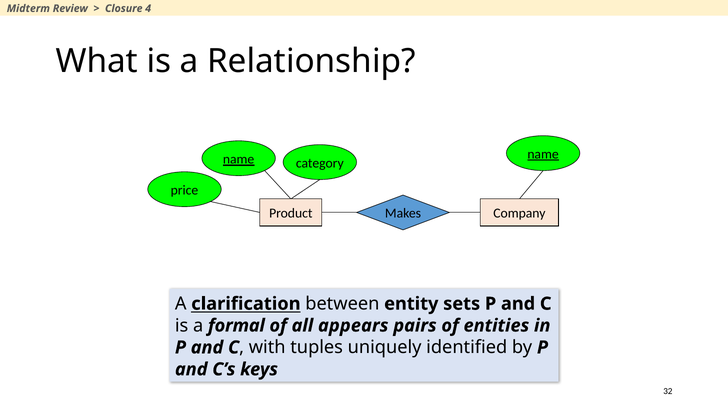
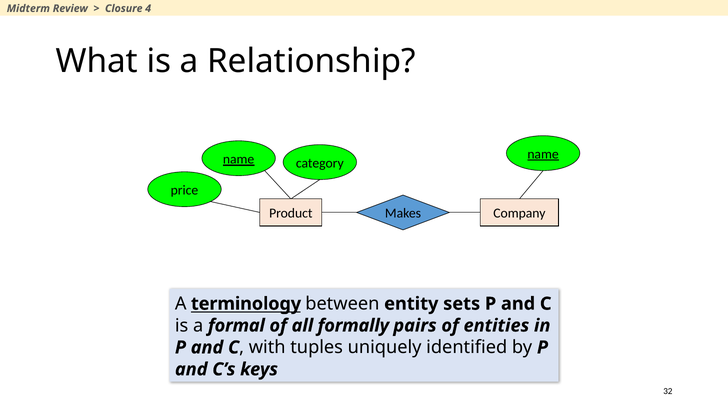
clarification: clarification -> terminology
appears: appears -> formally
